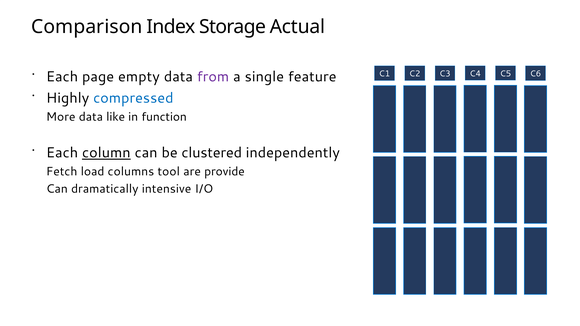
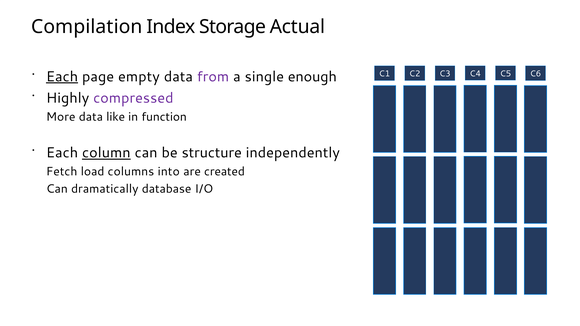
Comparison: Comparison -> Compilation
Each at (62, 77) underline: none -> present
feature: feature -> enough
compressed colour: blue -> purple
clustered: clustered -> structure
tool: tool -> into
provide: provide -> created
intensive: intensive -> database
